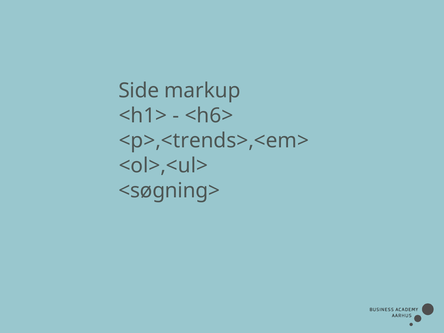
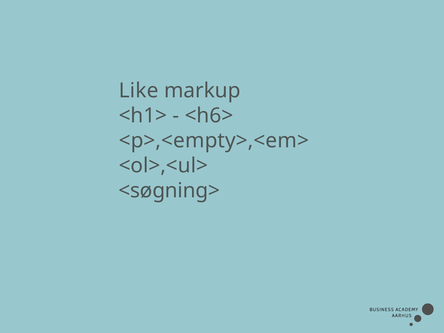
Side: Side -> Like
<p>,<trends>,<em>: <p>,<trends>,<em> -> <p>,<empty>,<em>
